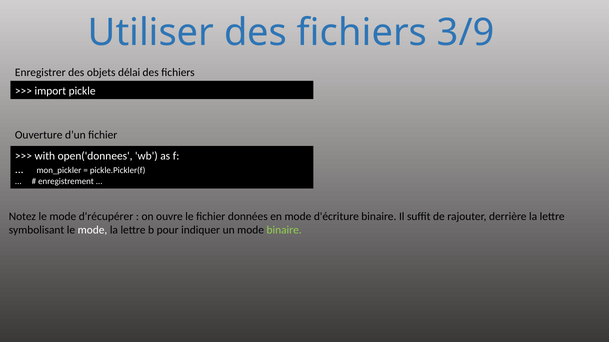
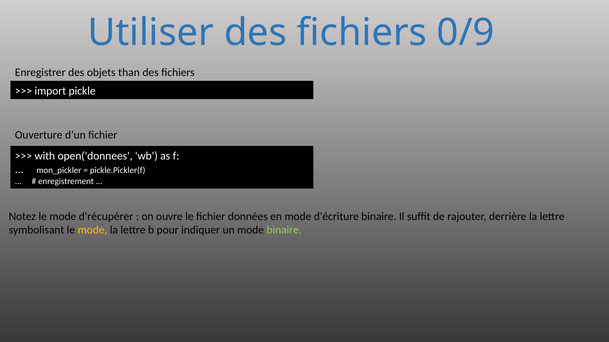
3/9: 3/9 -> 0/9
délai: délai -> than
mode at (92, 231) colour: white -> yellow
